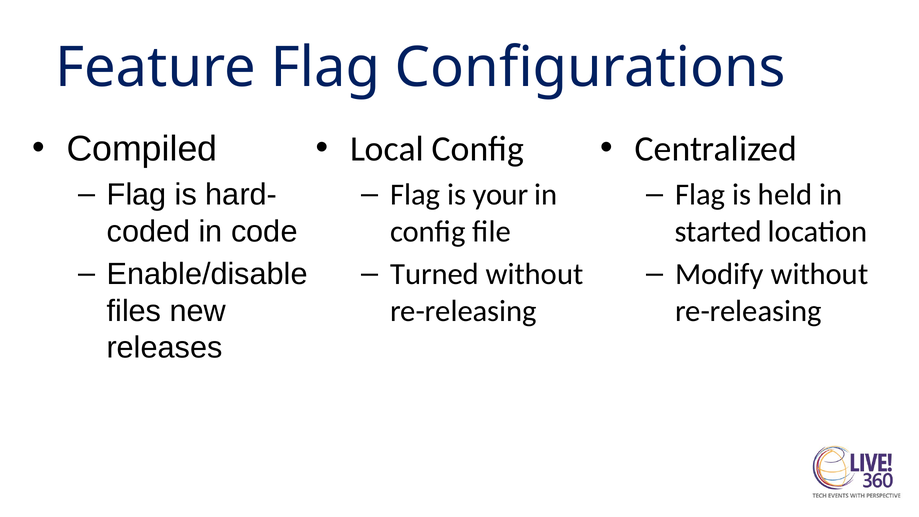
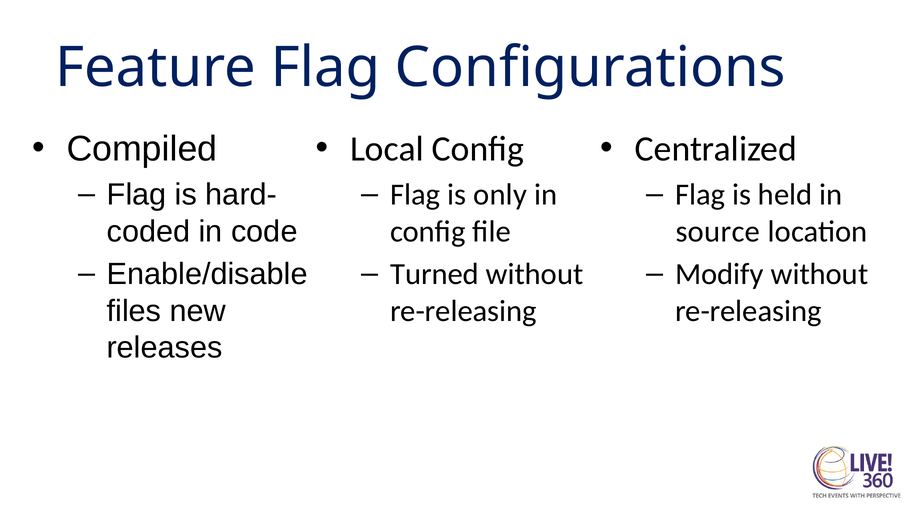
your: your -> only
started: started -> source
